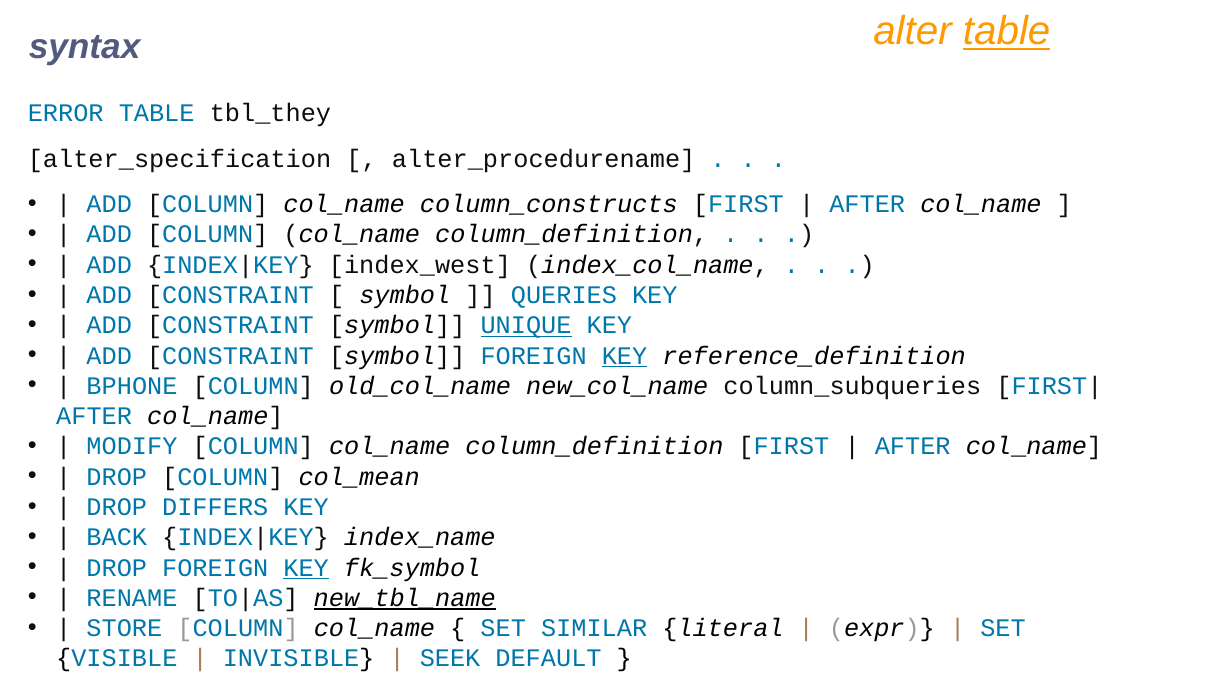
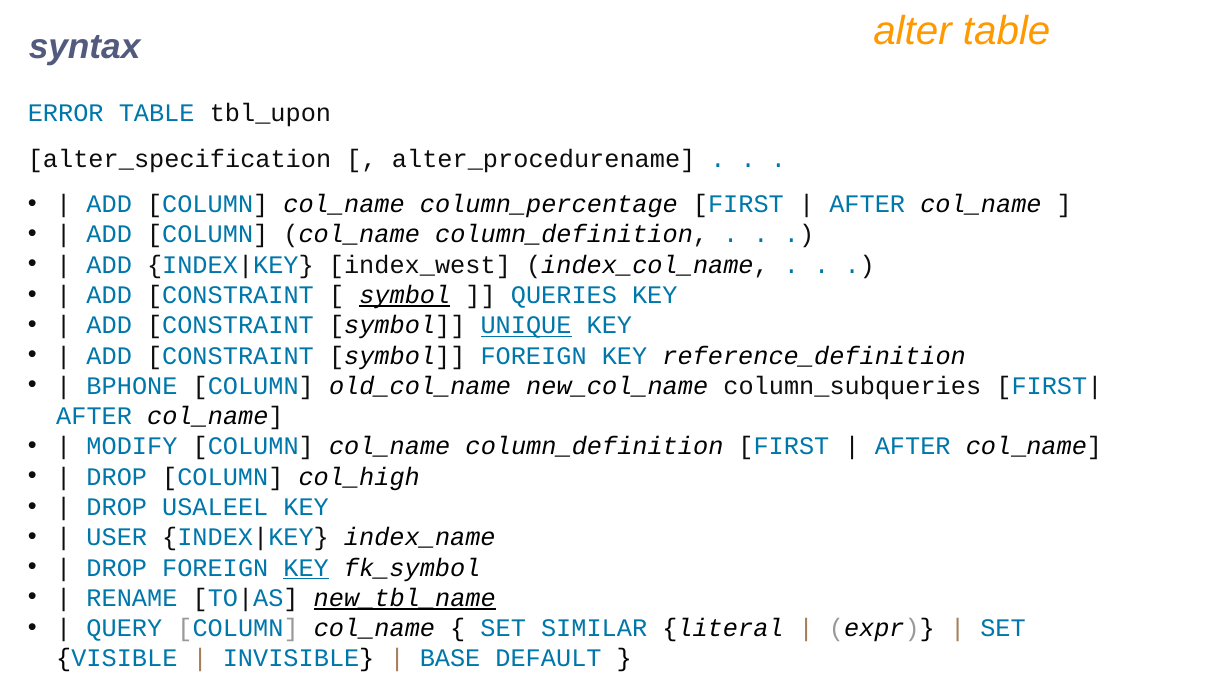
table at (1007, 32) underline: present -> none
tbl_they: tbl_they -> tbl_upon
column_constructs: column_constructs -> column_percentage
symbol at (405, 295) underline: none -> present
KEY at (625, 356) underline: present -> none
col_mean: col_mean -> col_high
DIFFERS: DIFFERS -> USALEEL
BACK: BACK -> USER
STORE: STORE -> QUERY
SEEK: SEEK -> BASE
